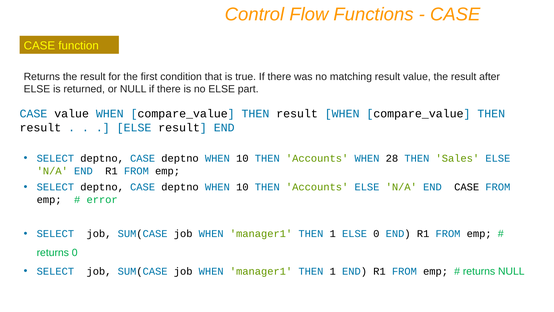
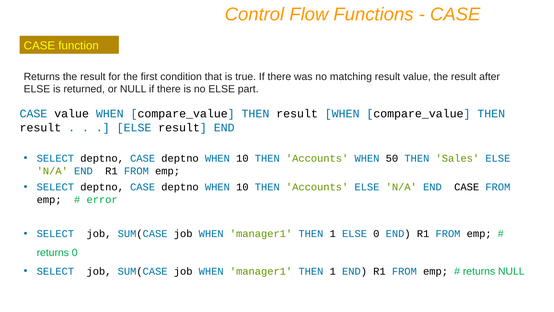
28: 28 -> 50
